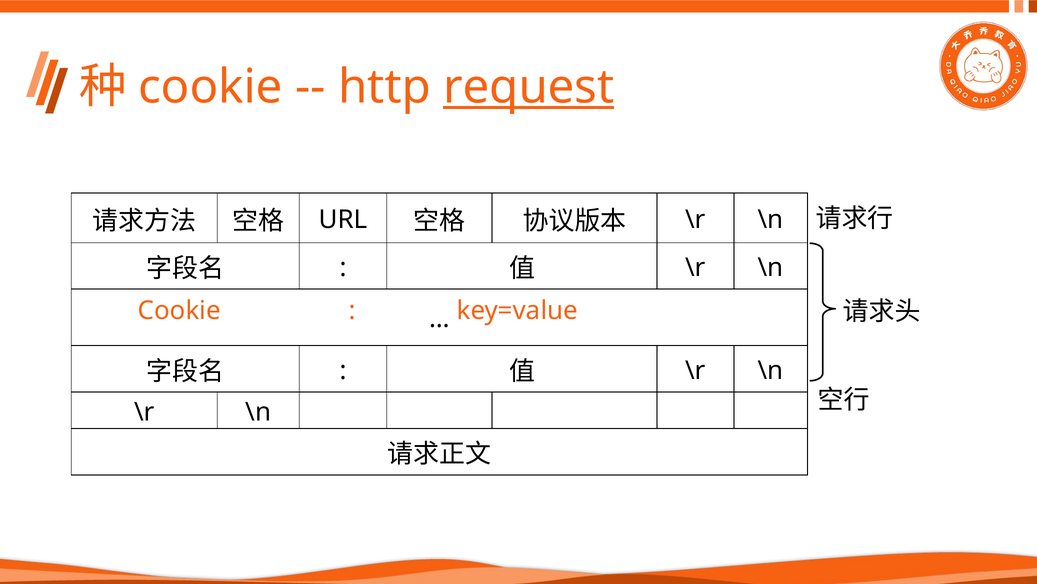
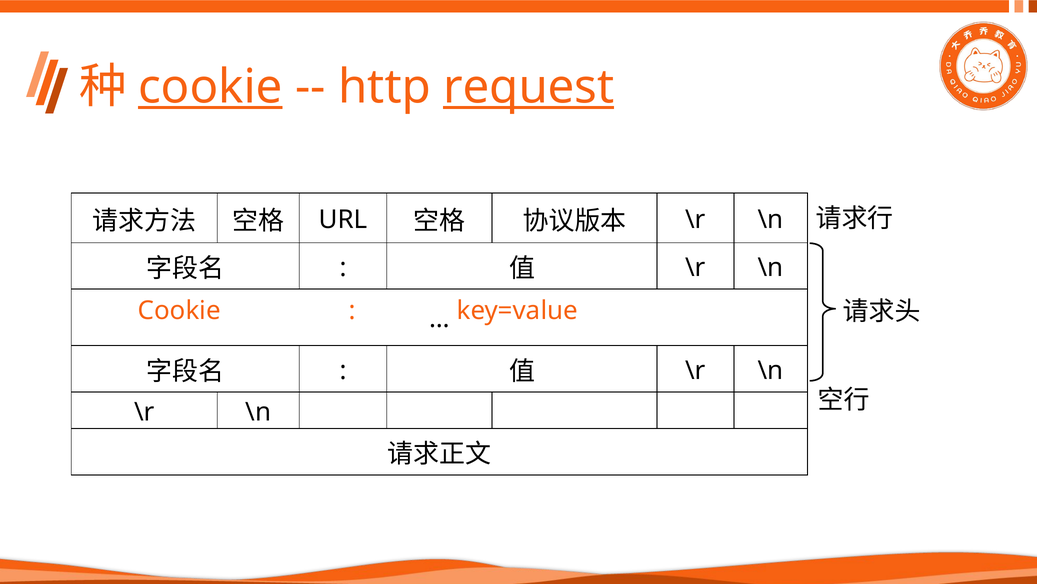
cookie at (210, 87) underline: none -> present
